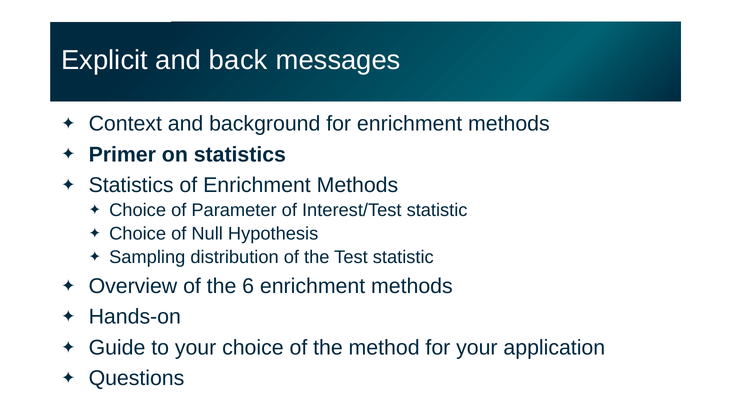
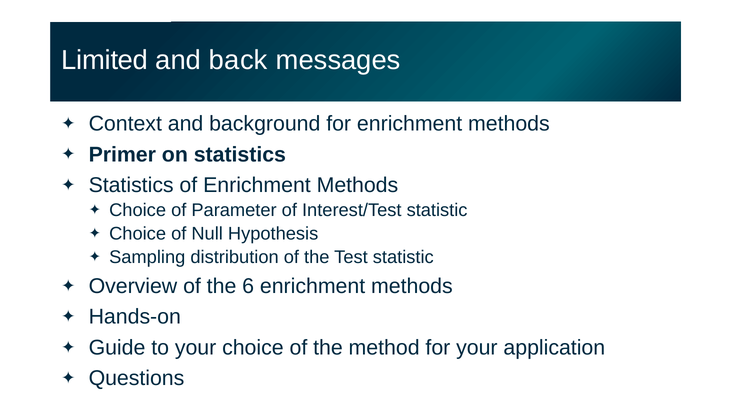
Explicit: Explicit -> Limited
